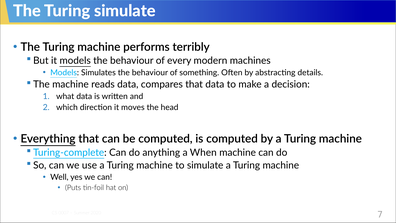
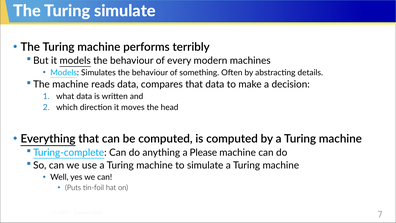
When: When -> Please
